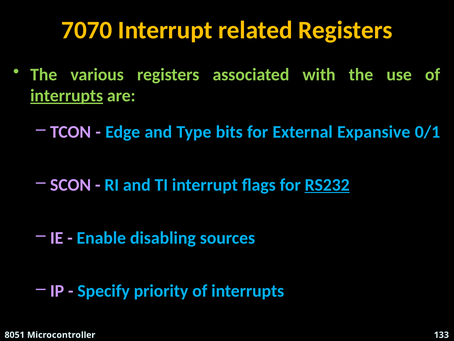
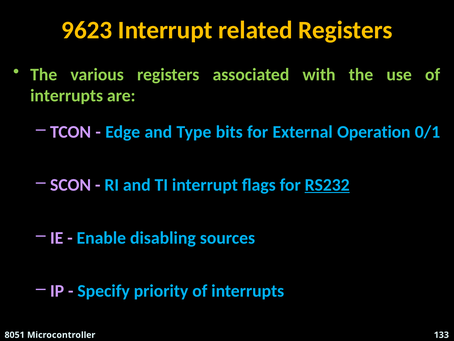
7070: 7070 -> 9623
interrupts at (67, 96) underline: present -> none
Expansive: Expansive -> Operation
